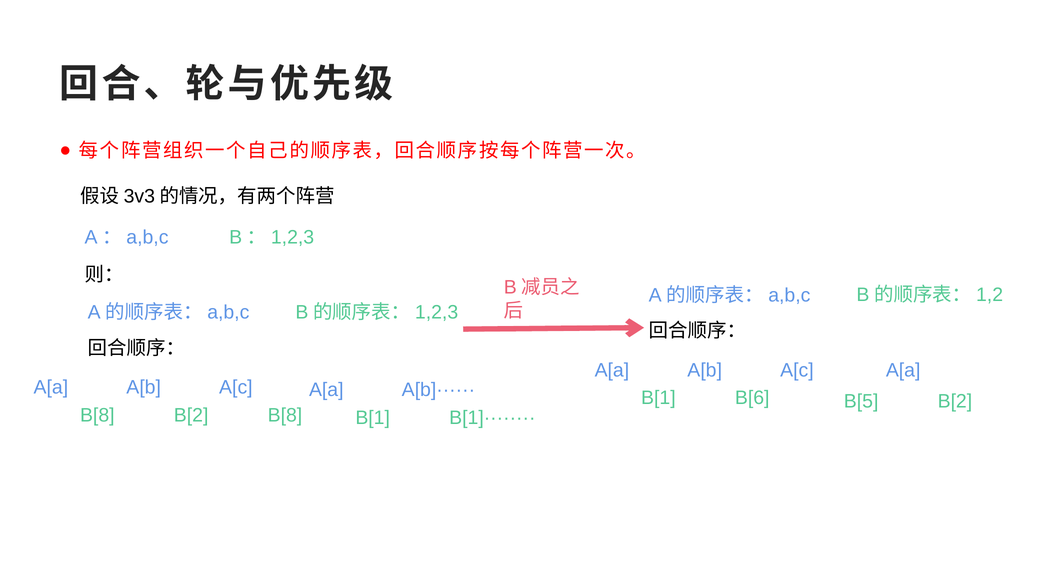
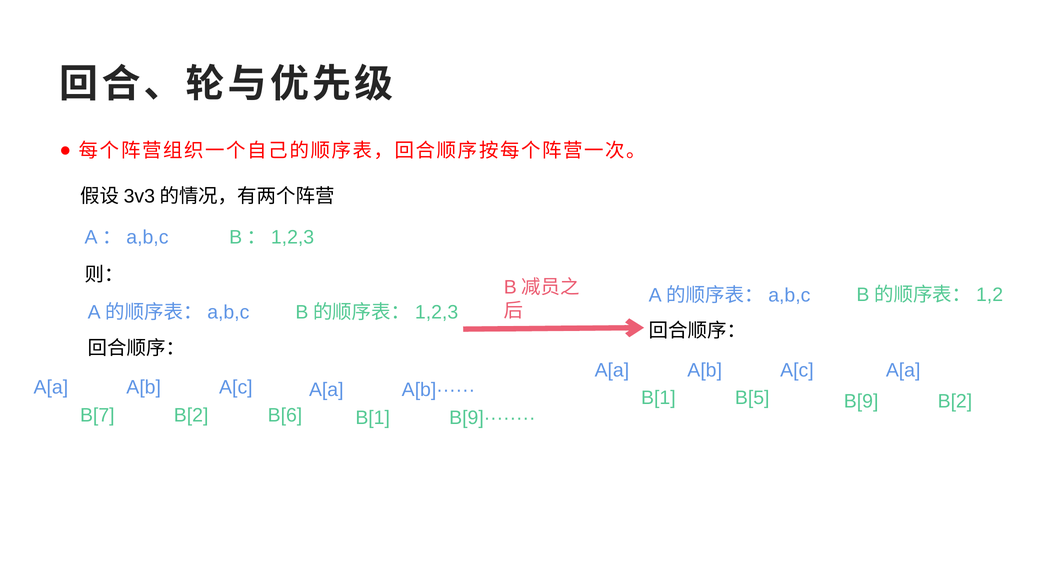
B[6: B[6 -> B[5
B[5: B[5 -> B[9
B[8 at (97, 415): B[8 -> B[7
B[2 B[8: B[8 -> B[6
B[1]········: B[1]········ -> B[9]········
